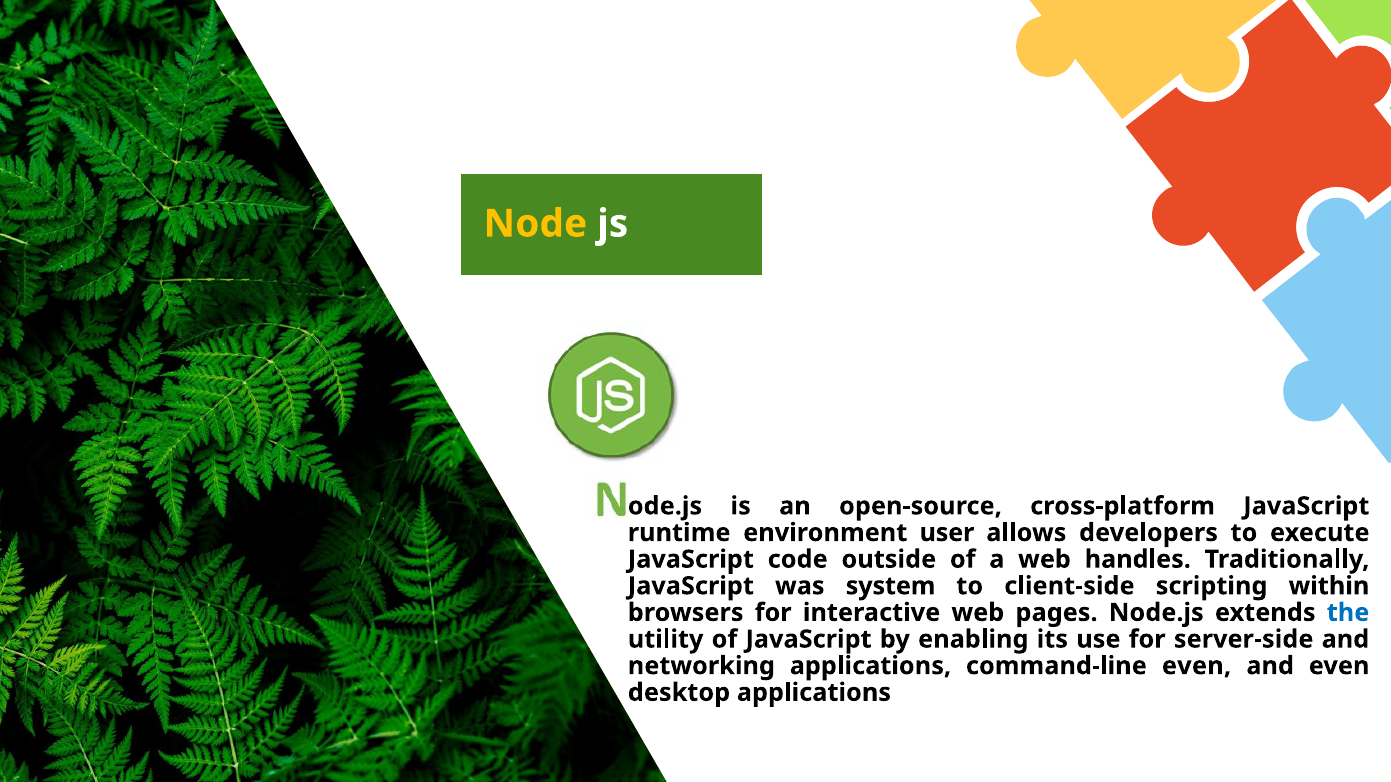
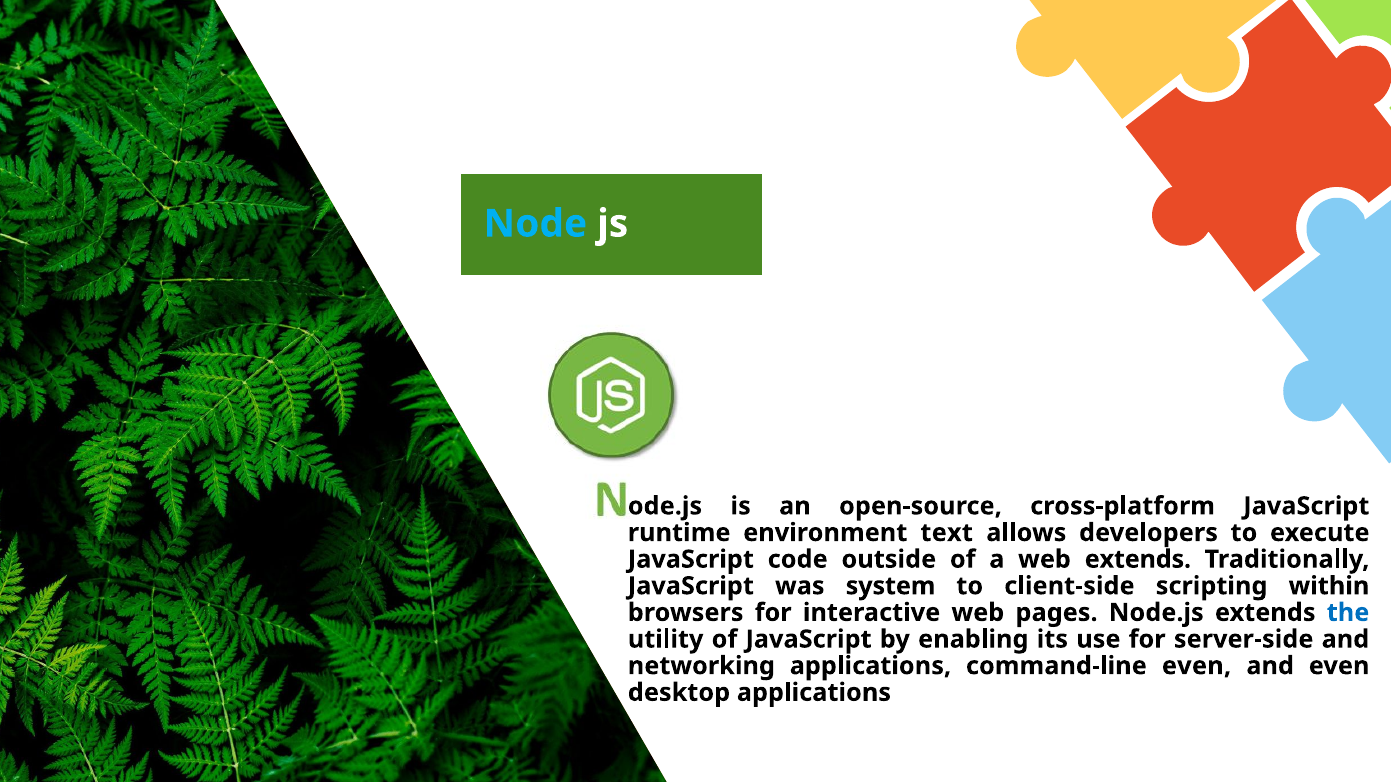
Node colour: yellow -> light blue
user: user -> text
web handles: handles -> extends
